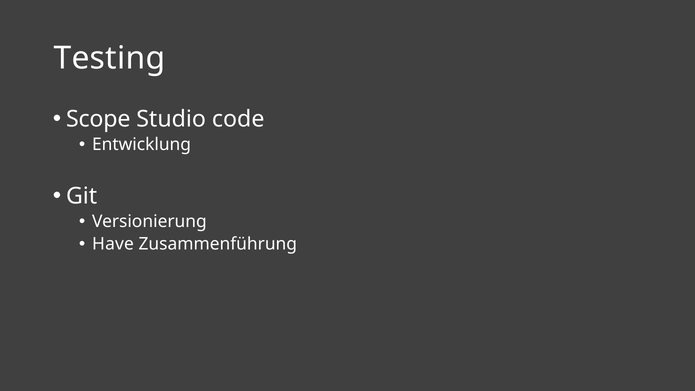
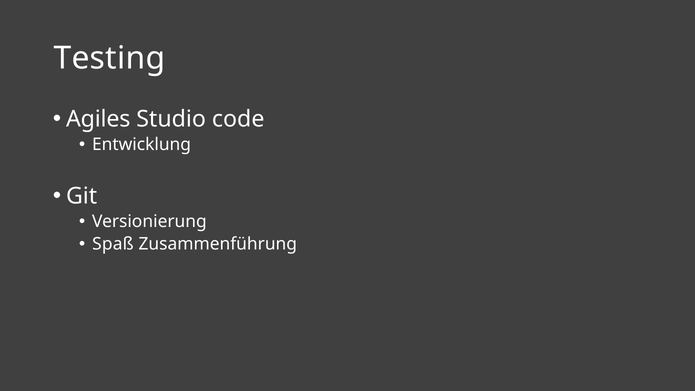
Scope: Scope -> Agiles
Have: Have -> Spaß
